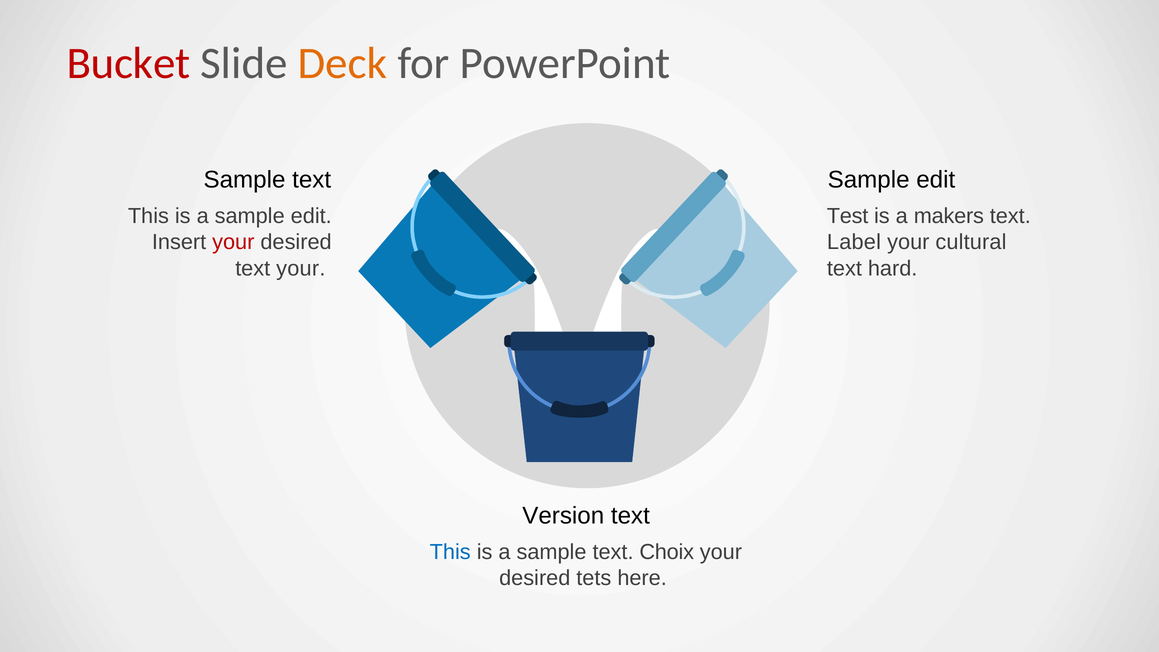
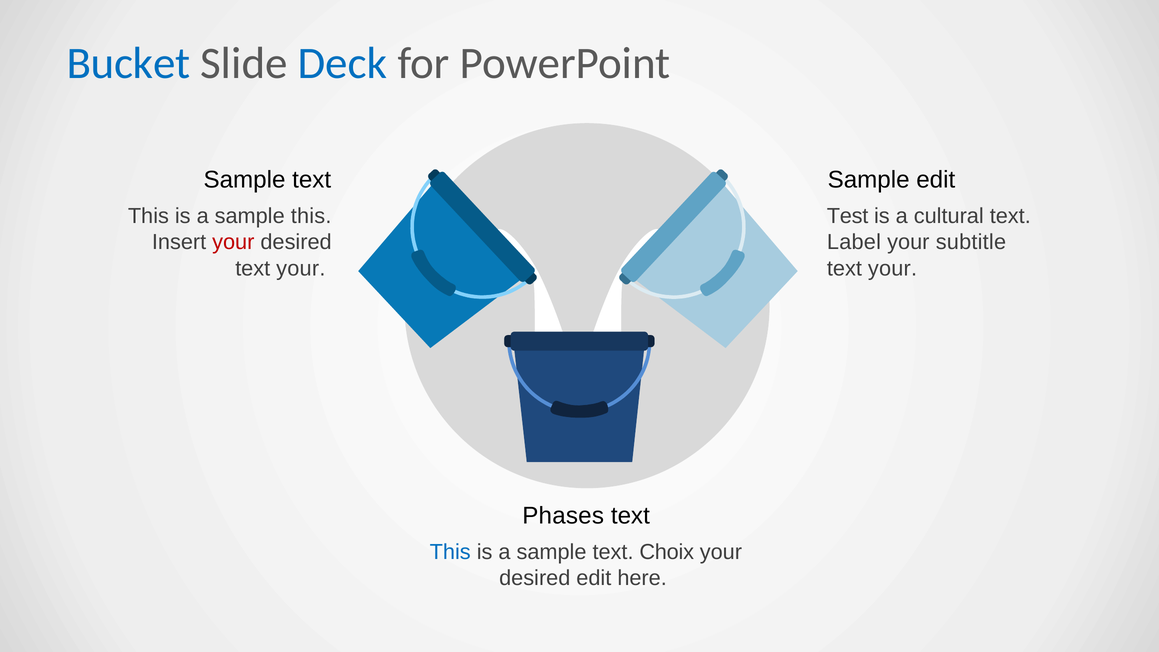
Bucket colour: red -> blue
Deck colour: orange -> blue
a sample edit: edit -> this
makers: makers -> cultural
cultural: cultural -> subtitle
hard at (893, 268): hard -> your
Version: Version -> Phases
desired tets: tets -> edit
